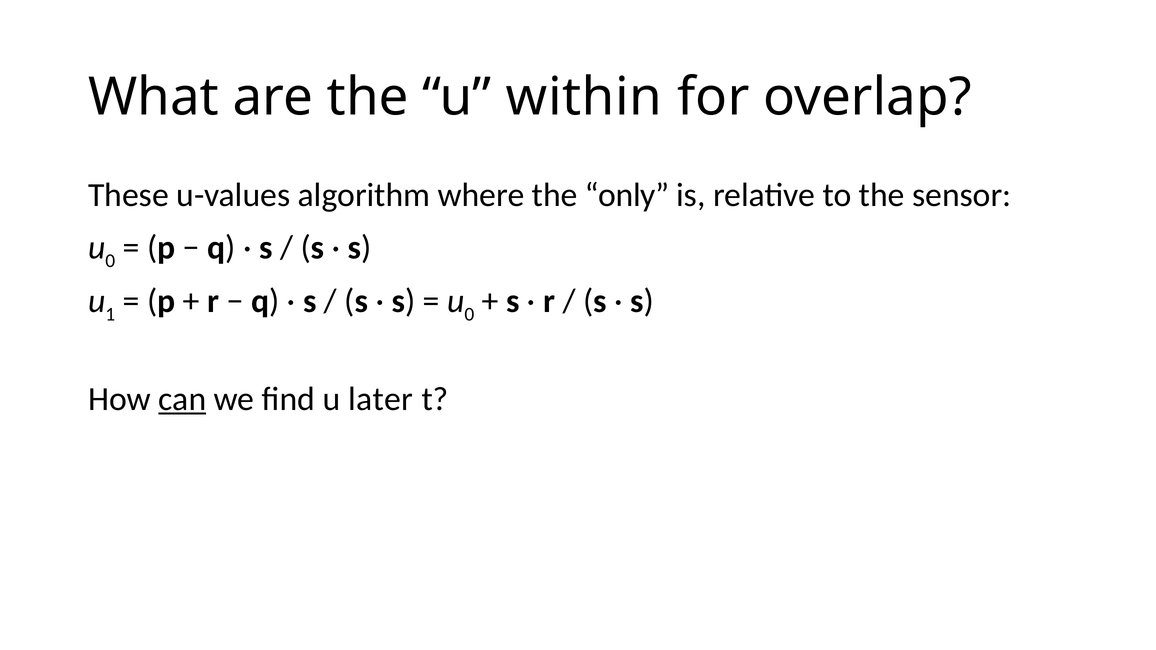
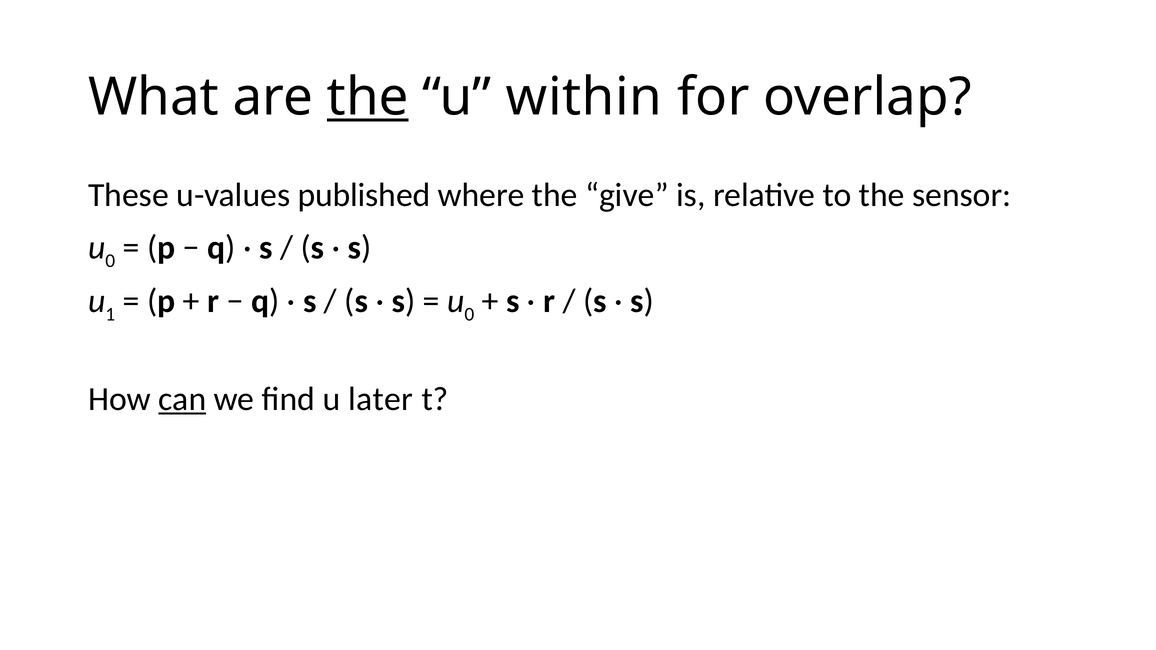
the at (368, 97) underline: none -> present
algorithm: algorithm -> published
only: only -> give
